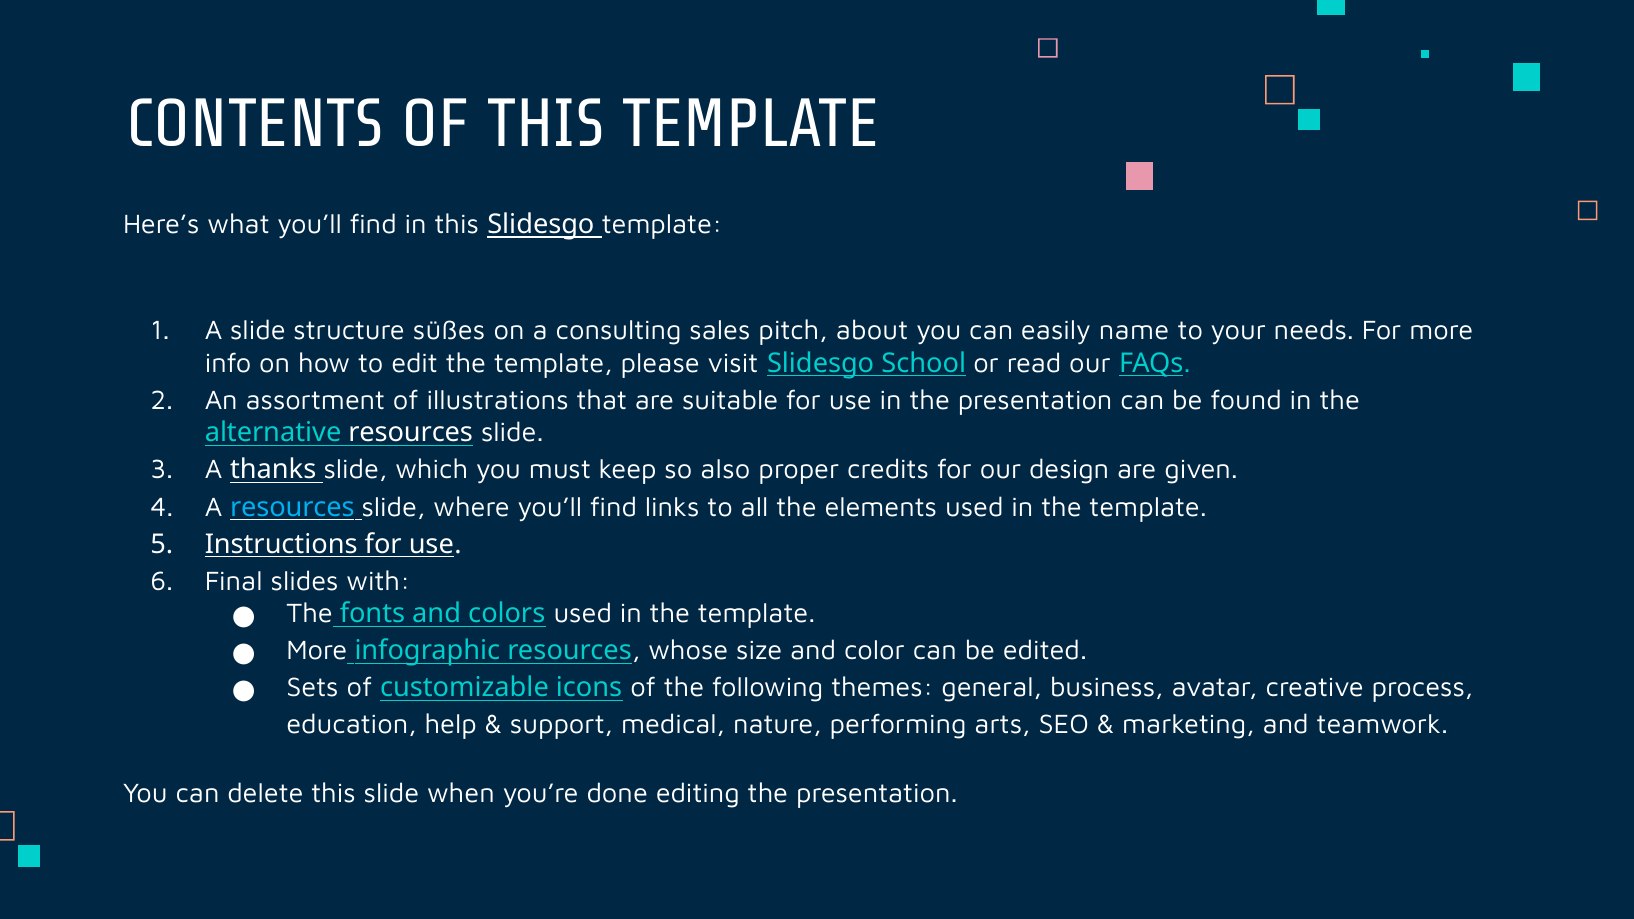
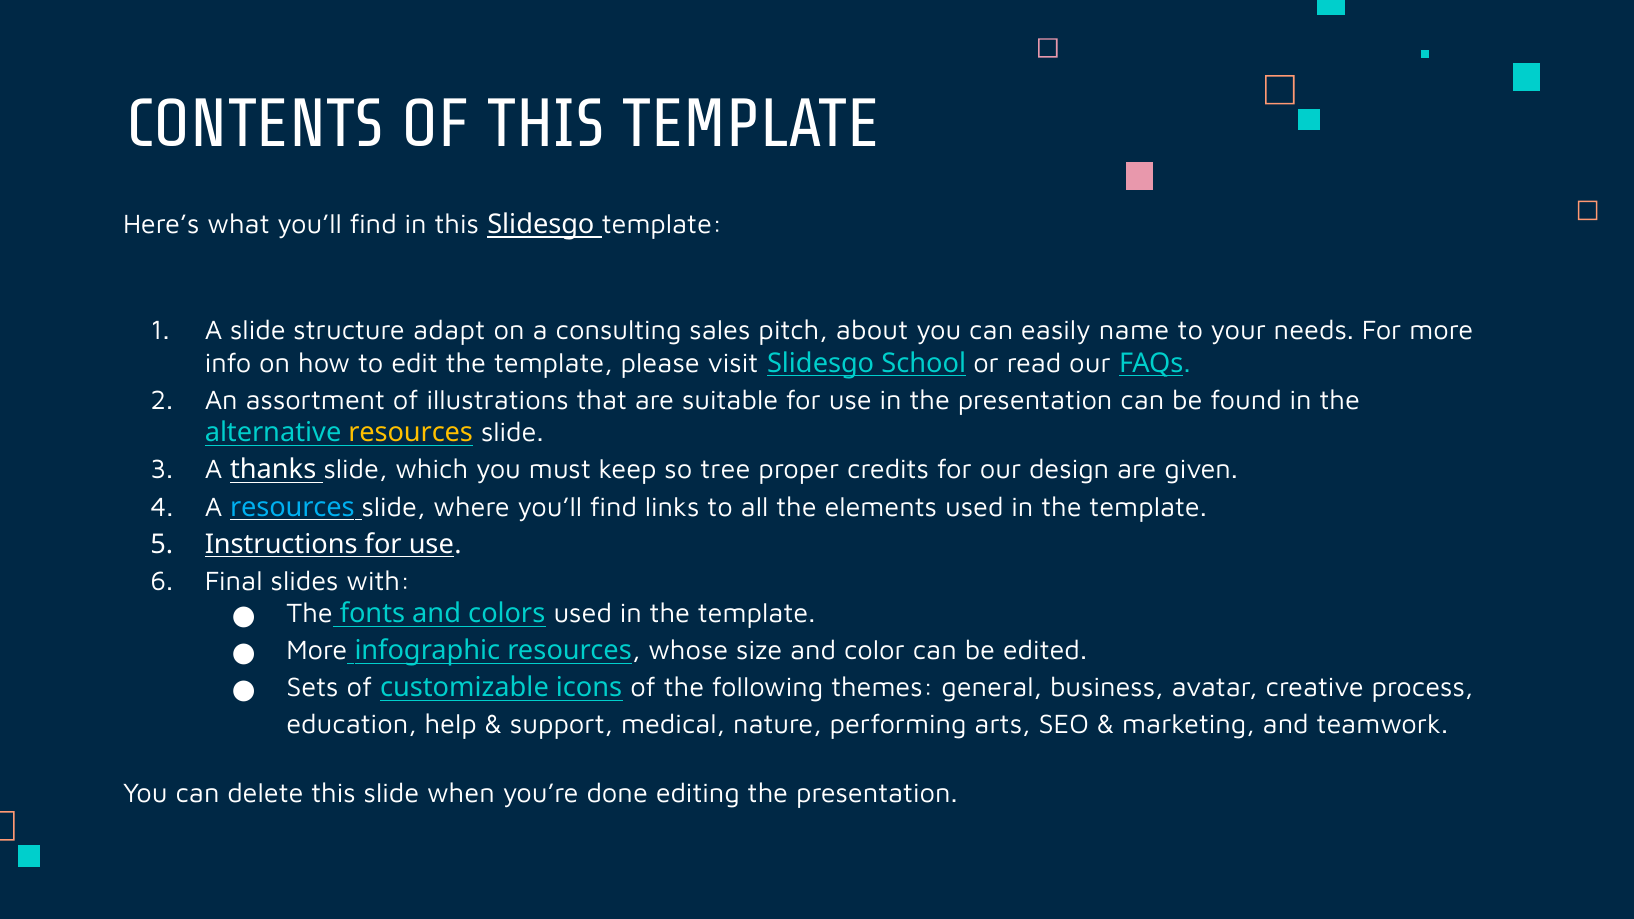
süßes: süßes -> adapt
resources at (411, 433) colour: white -> yellow
also: also -> tree
